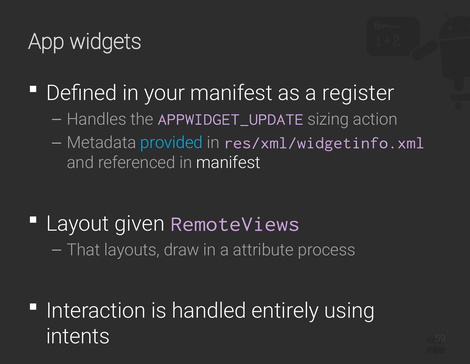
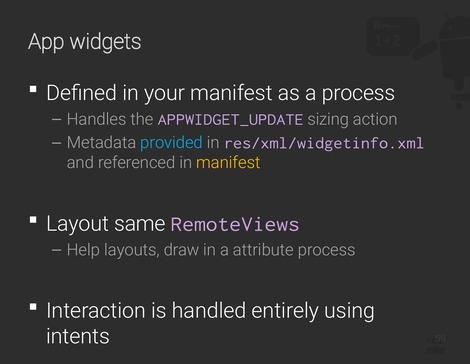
a register: register -> process
manifest at (228, 162) colour: white -> yellow
given: given -> same
That: That -> Help
